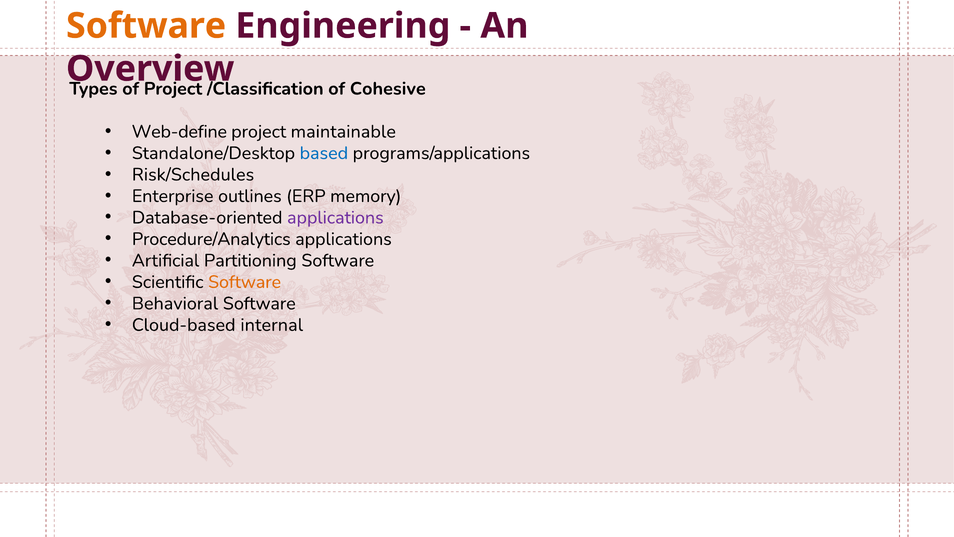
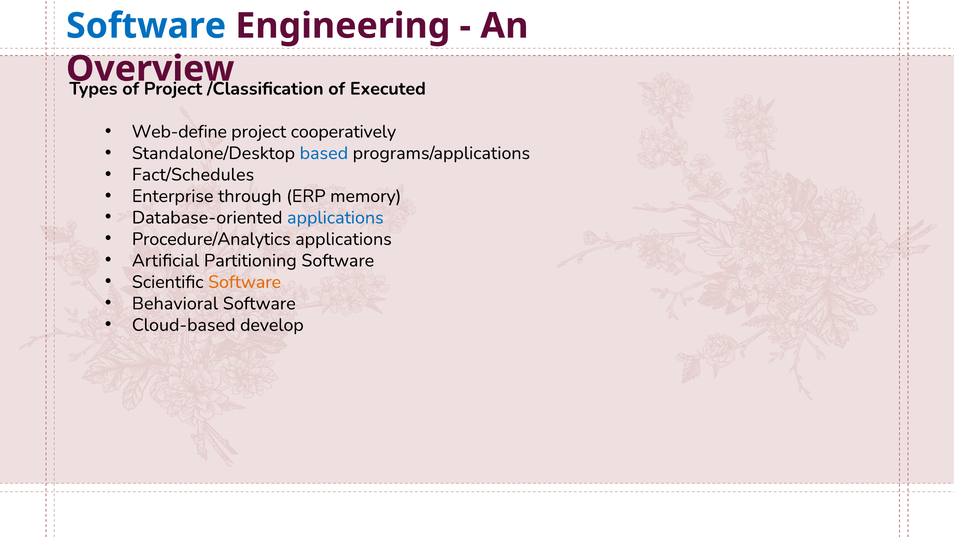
Software at (146, 26) colour: orange -> blue
Cohesive: Cohesive -> Executed
maintainable: maintainable -> cooperatively
Risk/Schedules: Risk/Schedules -> Fact/Schedules
outlines: outlines -> through
applications at (335, 217) colour: purple -> blue
internal: internal -> develop
